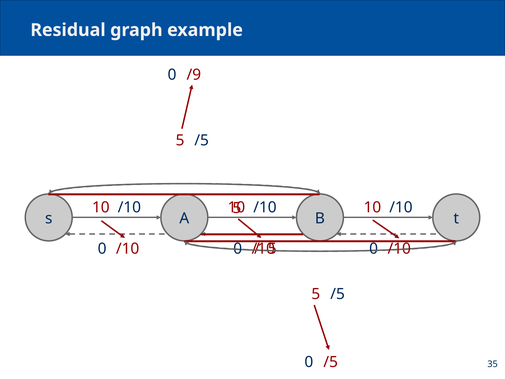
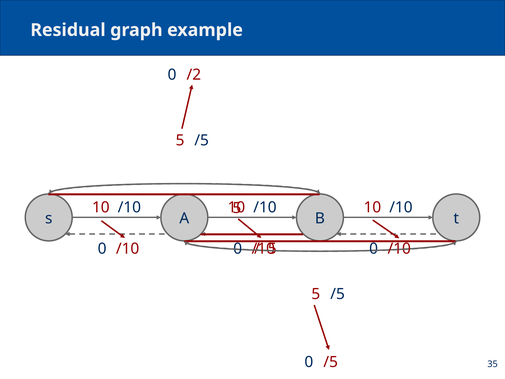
/9: /9 -> /2
